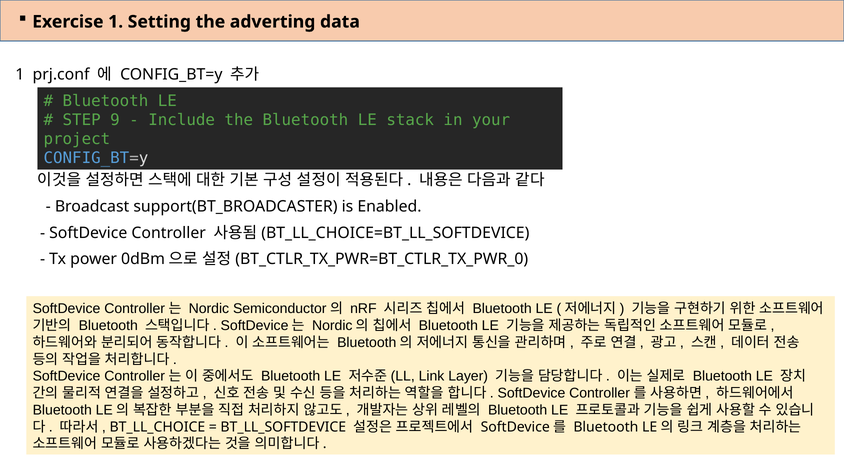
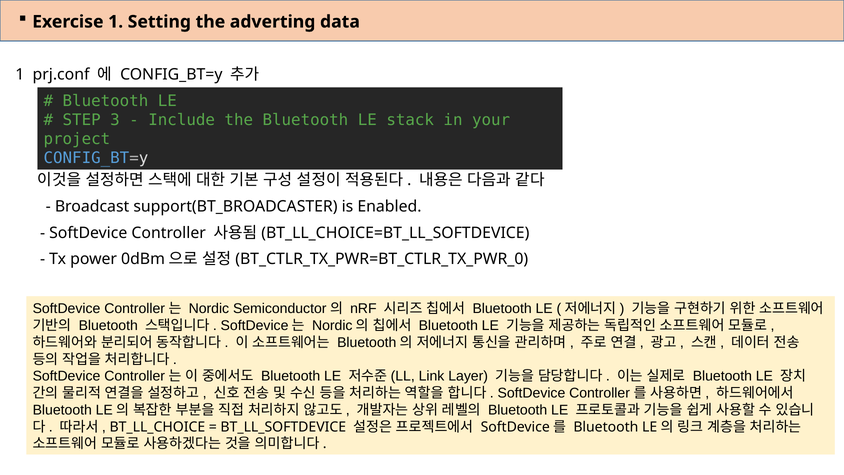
9: 9 -> 3
